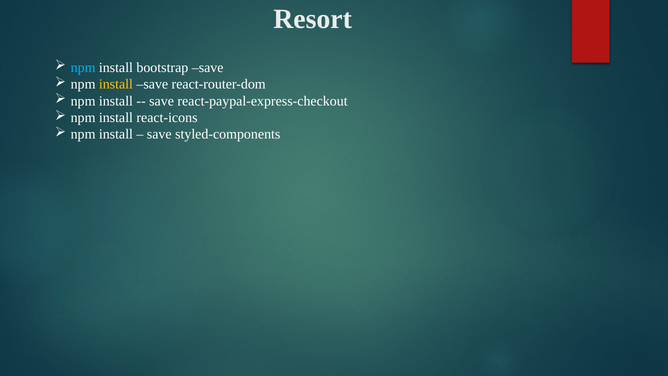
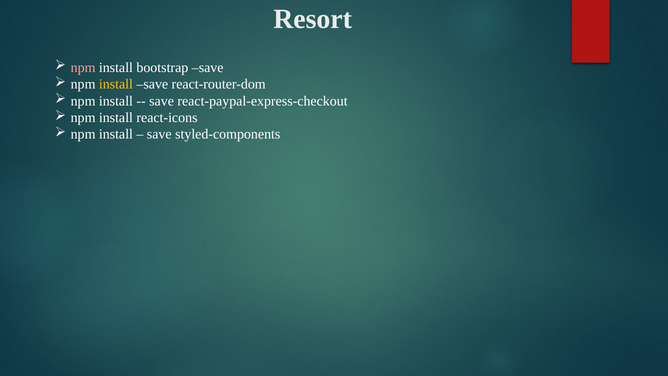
npm at (83, 67) colour: light blue -> pink
